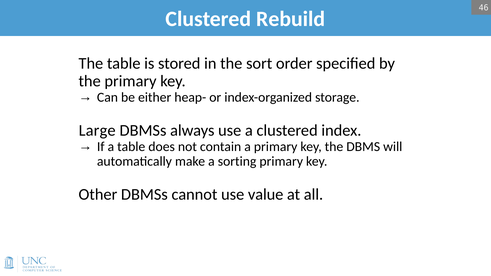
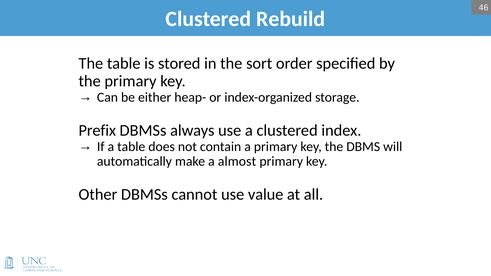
Large: Large -> Prefix
sorting: sorting -> almost
